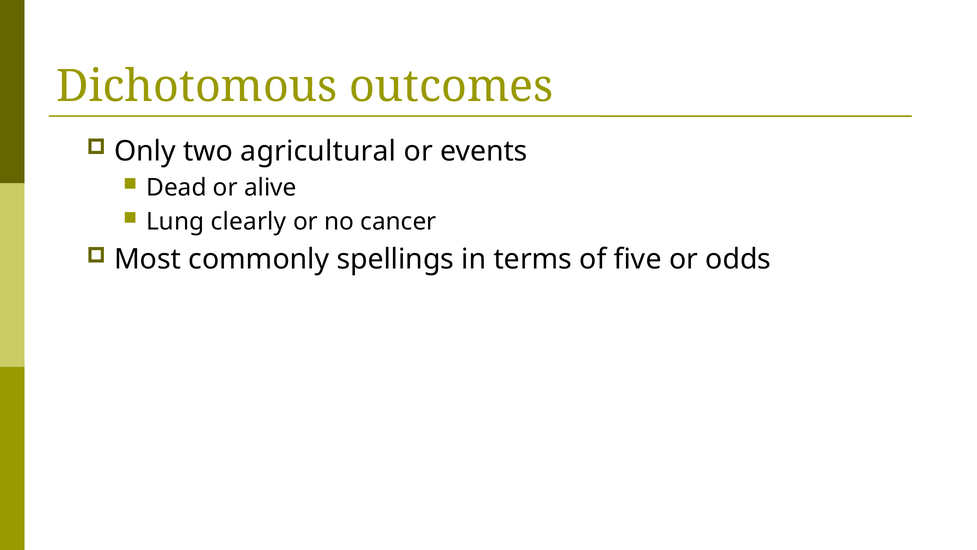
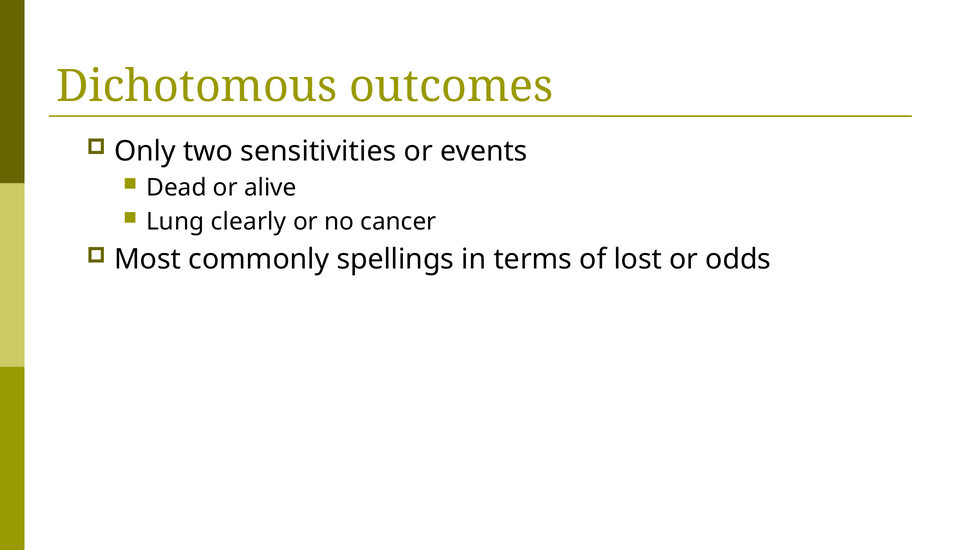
agricultural: agricultural -> sensitivities
five: five -> lost
